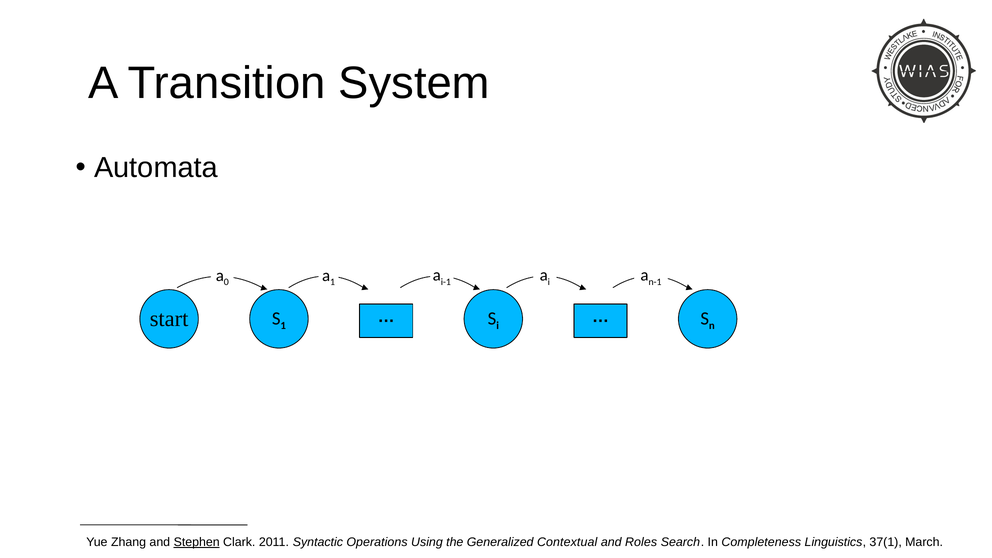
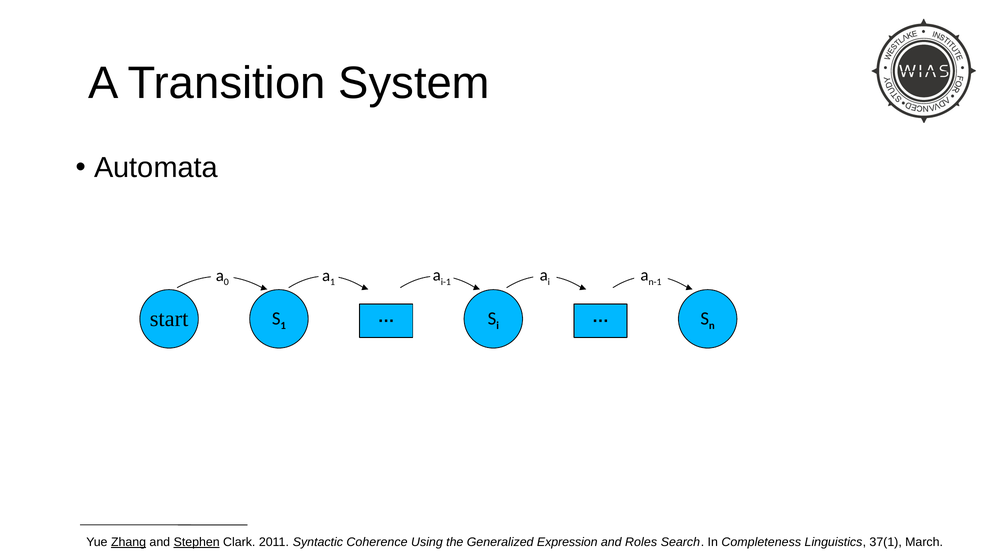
Zhang underline: none -> present
Operations: Operations -> Coherence
Contextual: Contextual -> Expression
